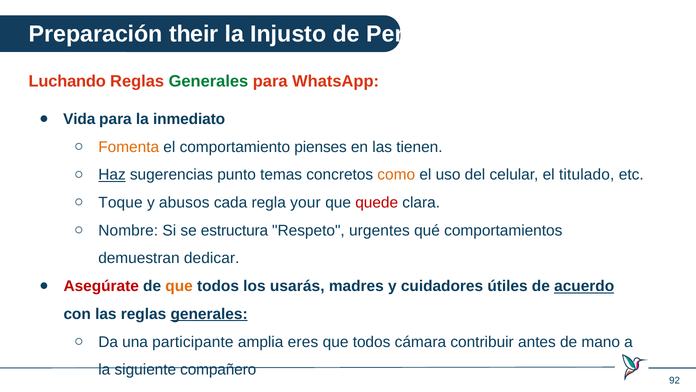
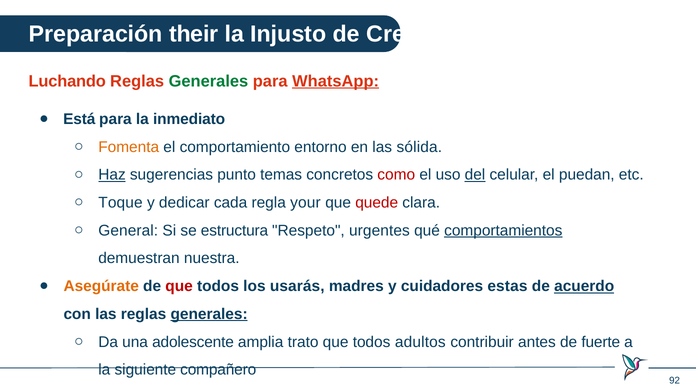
Pero: Pero -> Crea
WhatsApp underline: none -> present
Vida: Vida -> Está
pienses: pienses -> entorno
tienen: tienen -> sólida
como colour: orange -> red
del underline: none -> present
titulado: titulado -> puedan
abusos: abusos -> dedicar
Nombre: Nombre -> General
comportamientos underline: none -> present
dedicar: dedicar -> nuestra
Asegúrate colour: red -> orange
que at (179, 286) colour: orange -> red
útiles: útiles -> estas
participante: participante -> adolescente
eres: eres -> trato
cámara: cámara -> adultos
mano: mano -> fuerte
